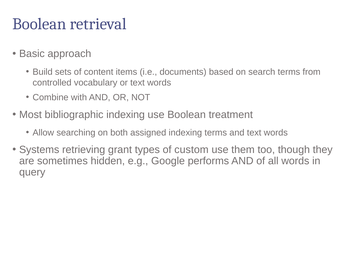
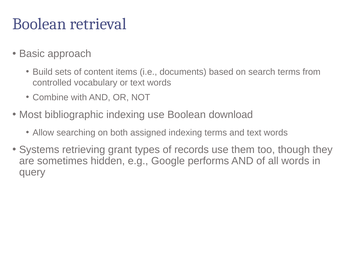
treatment: treatment -> download
custom: custom -> records
